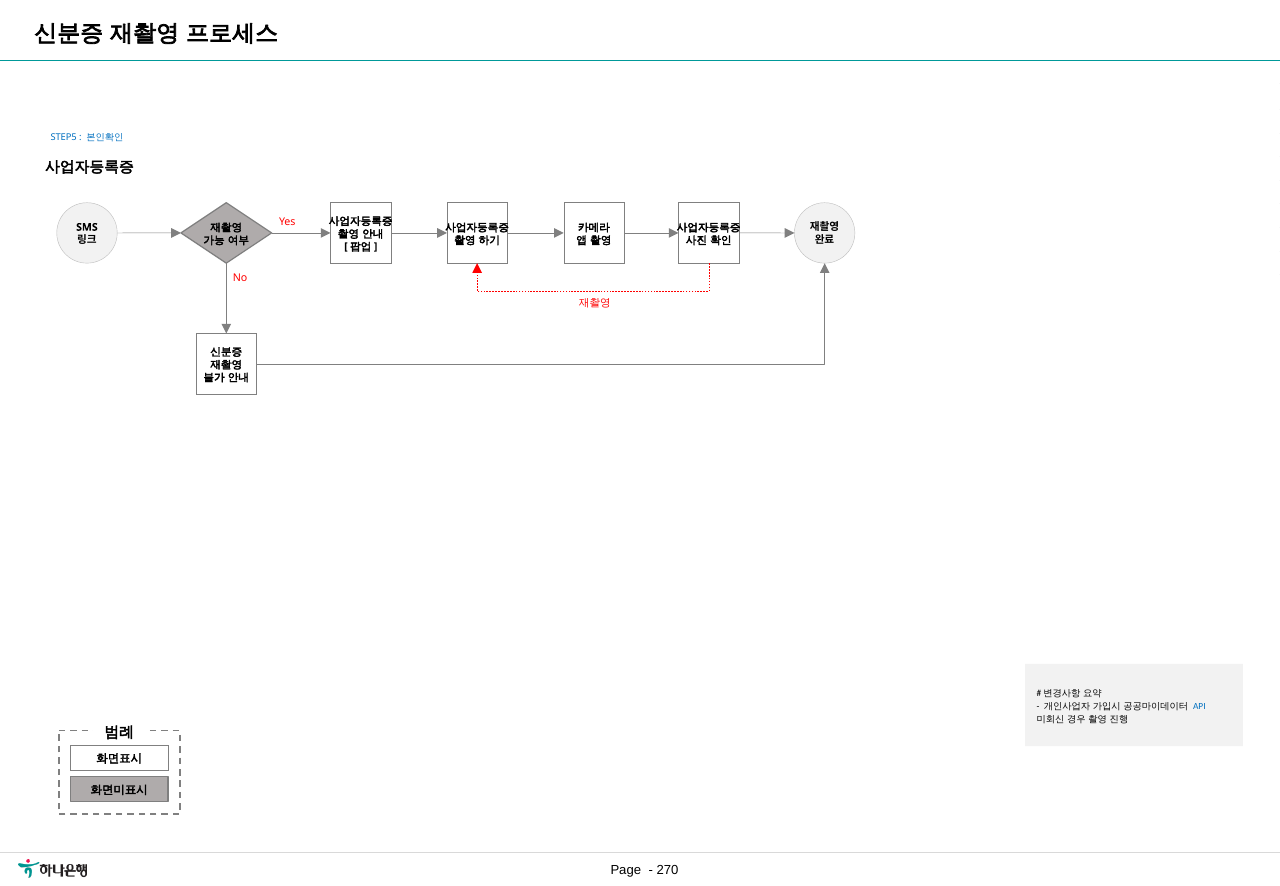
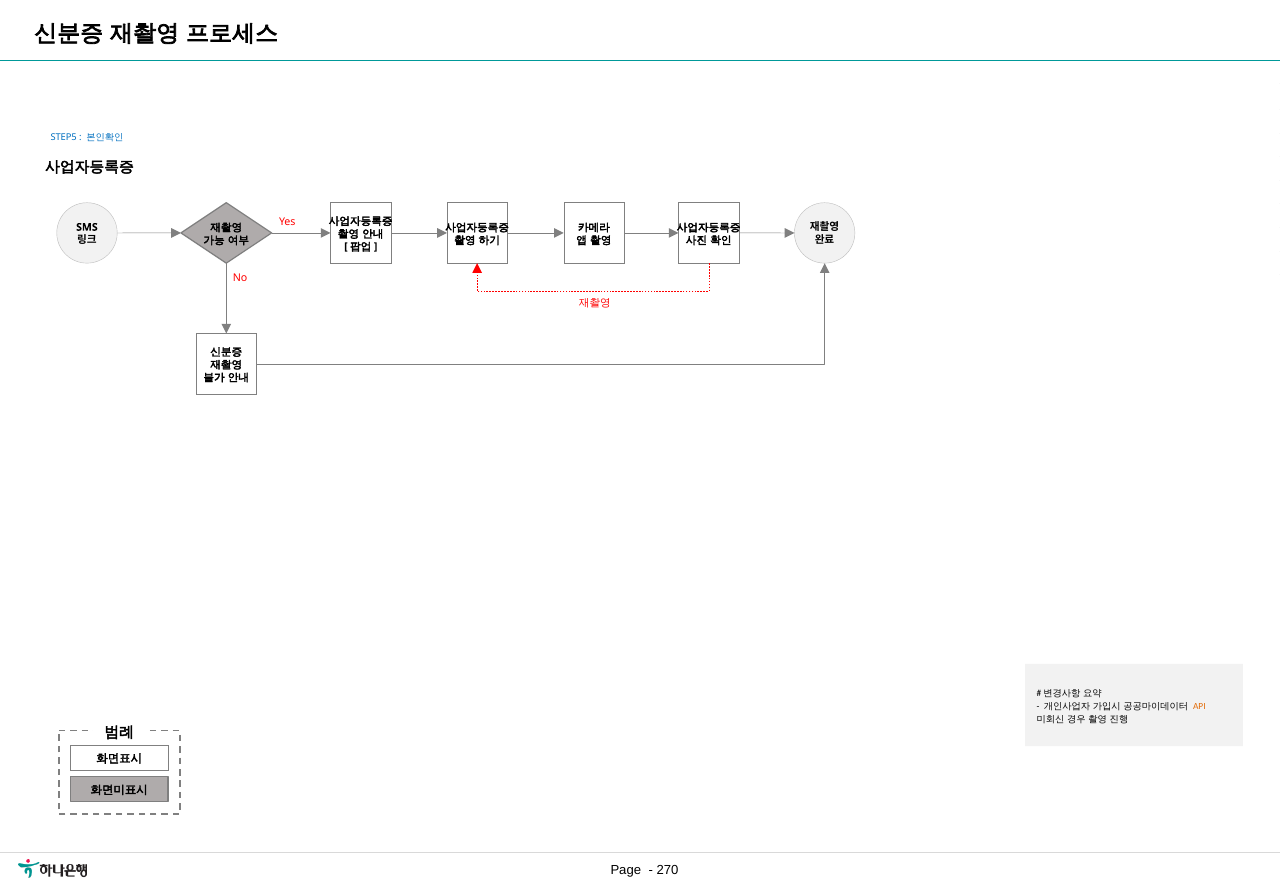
API colour: blue -> orange
